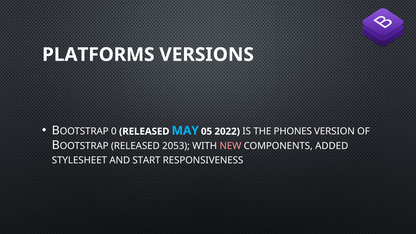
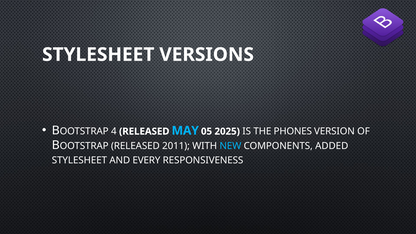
PLATFORMS at (98, 55): PLATFORMS -> STYLESHEET
0: 0 -> 4
2022: 2022 -> 2025
2053: 2053 -> 2011
NEW colour: pink -> light blue
START: START -> EVERY
